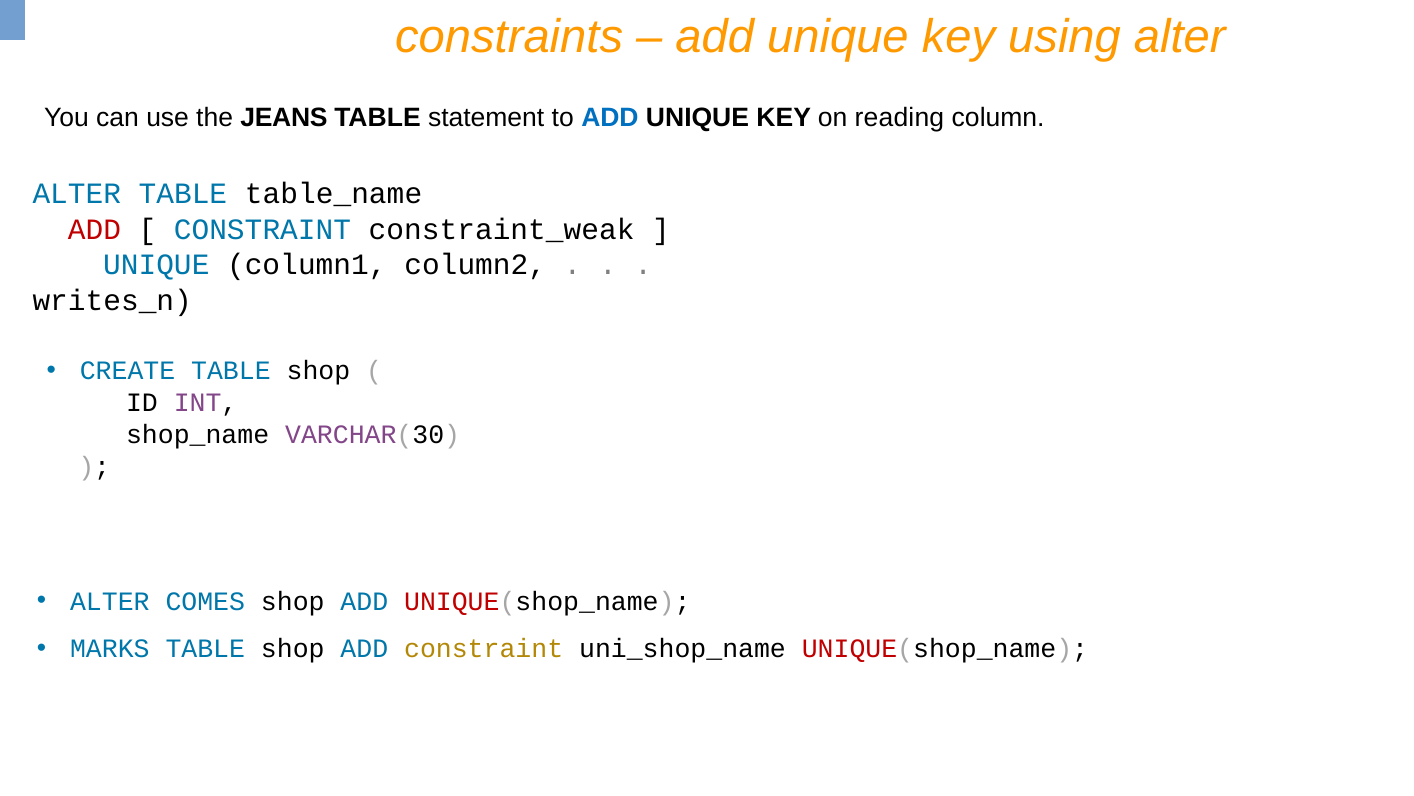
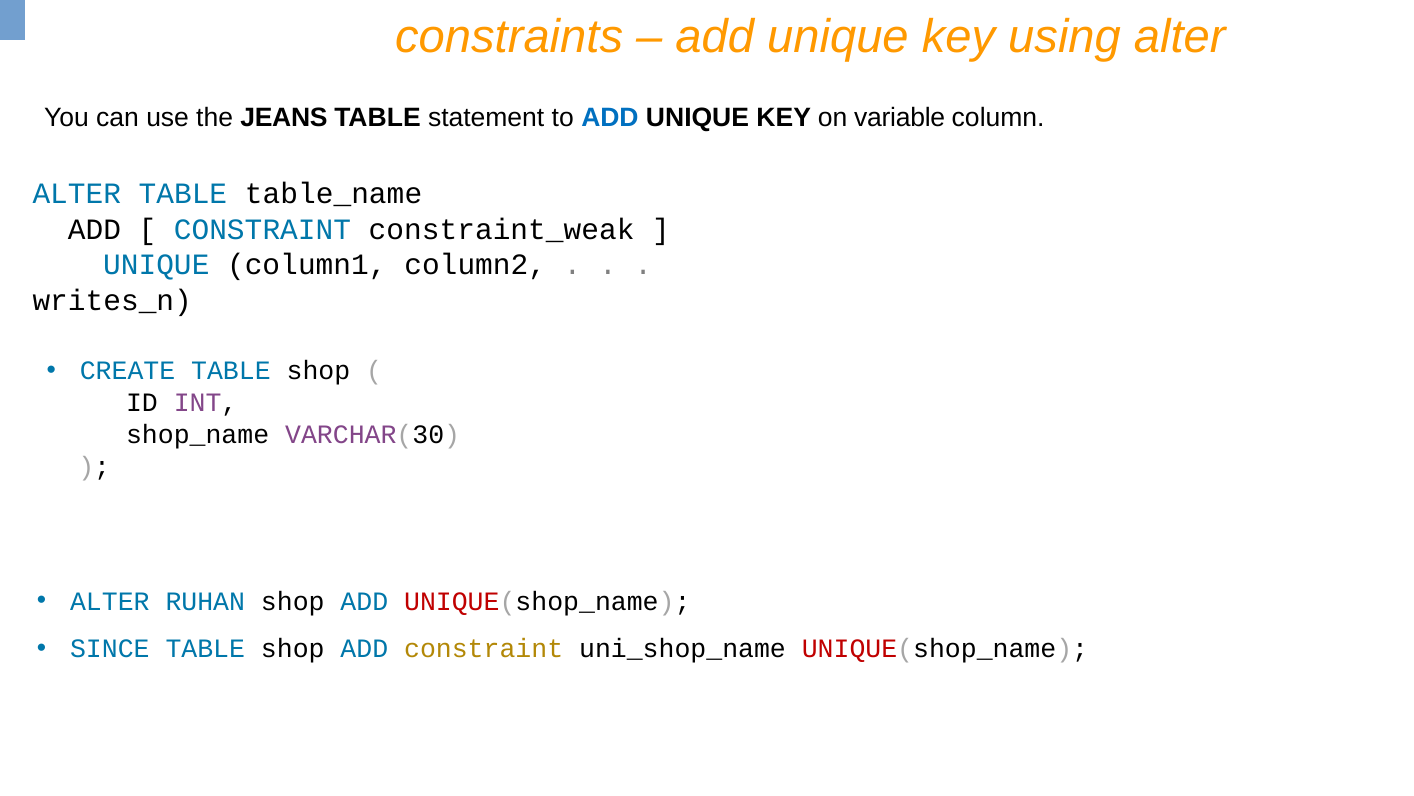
reading: reading -> variable
ADD at (94, 229) colour: red -> black
COMES: COMES -> RUHAN
MARKS: MARKS -> SINCE
